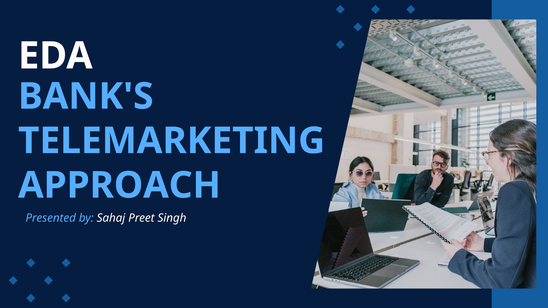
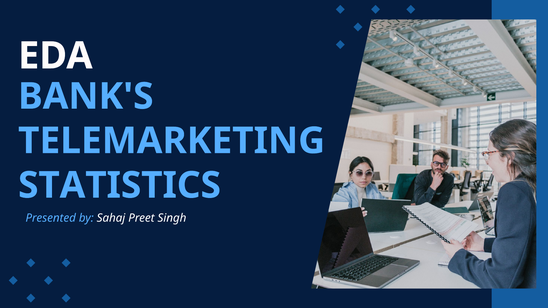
APPROACH: APPROACH -> STATISTICS
